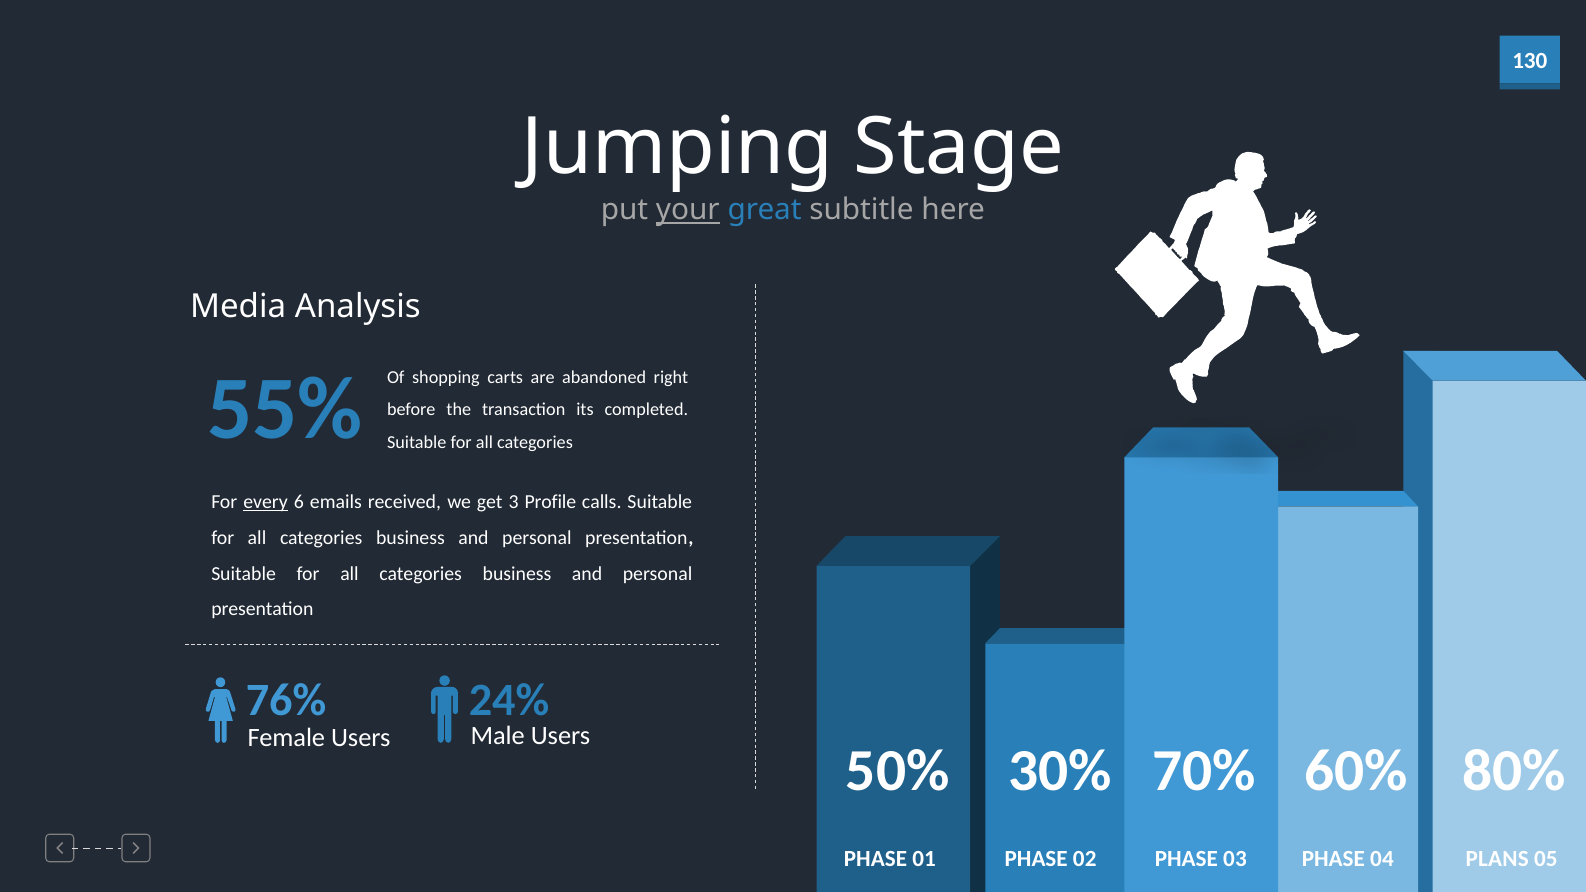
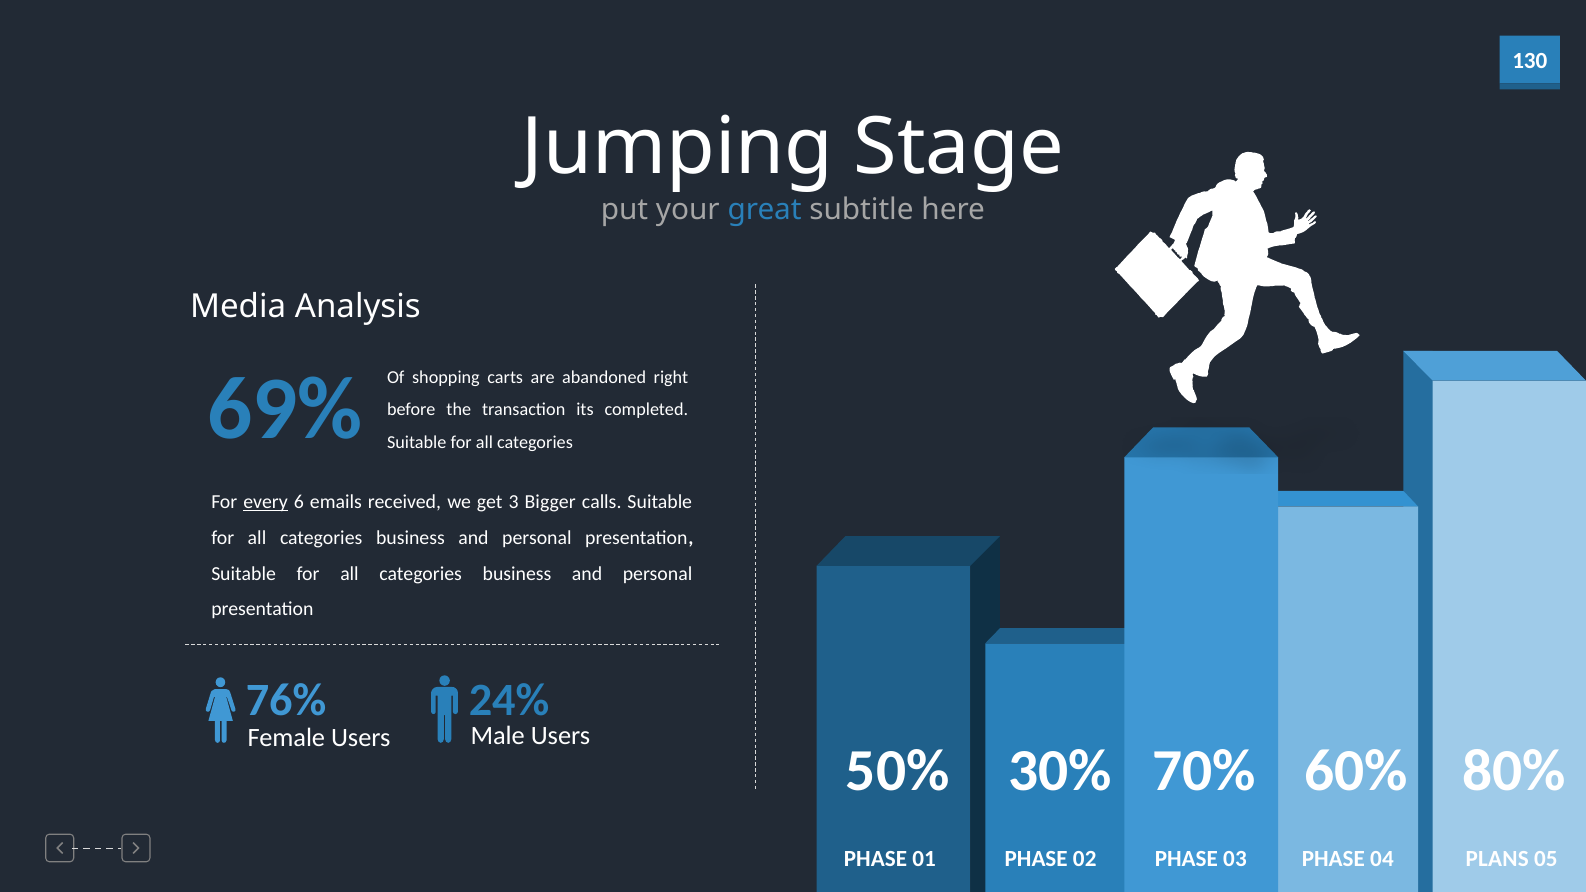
your underline: present -> none
55%: 55% -> 69%
Profile: Profile -> Bigger
